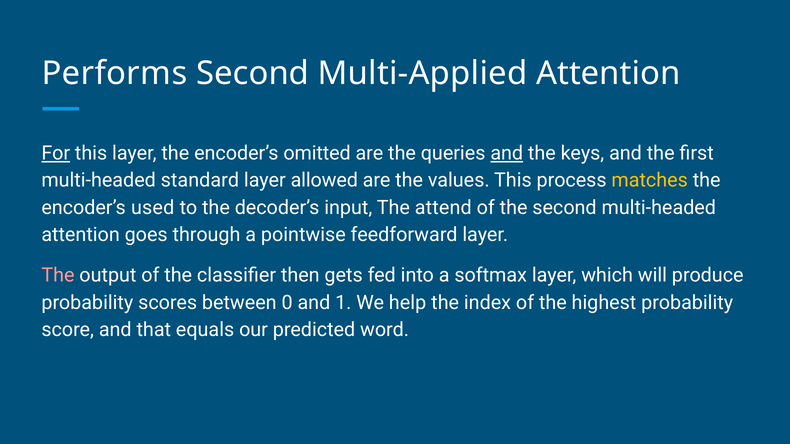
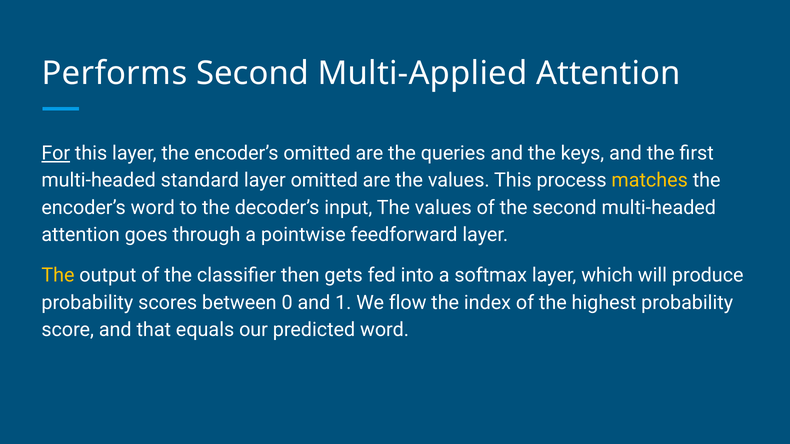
and at (507, 153) underline: present -> none
layer allowed: allowed -> omitted
encoder’s used: used -> word
input The attend: attend -> values
The at (58, 276) colour: pink -> yellow
help: help -> flow
